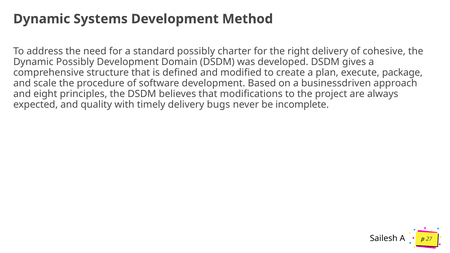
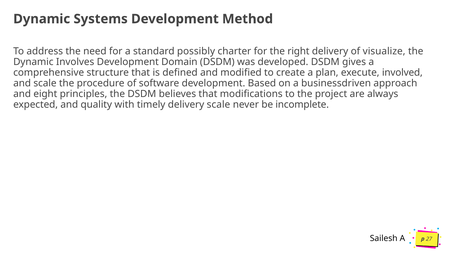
cohesive: cohesive -> visualize
Dynamic Possibly: Possibly -> Involves
package: package -> involved
delivery bugs: bugs -> scale
